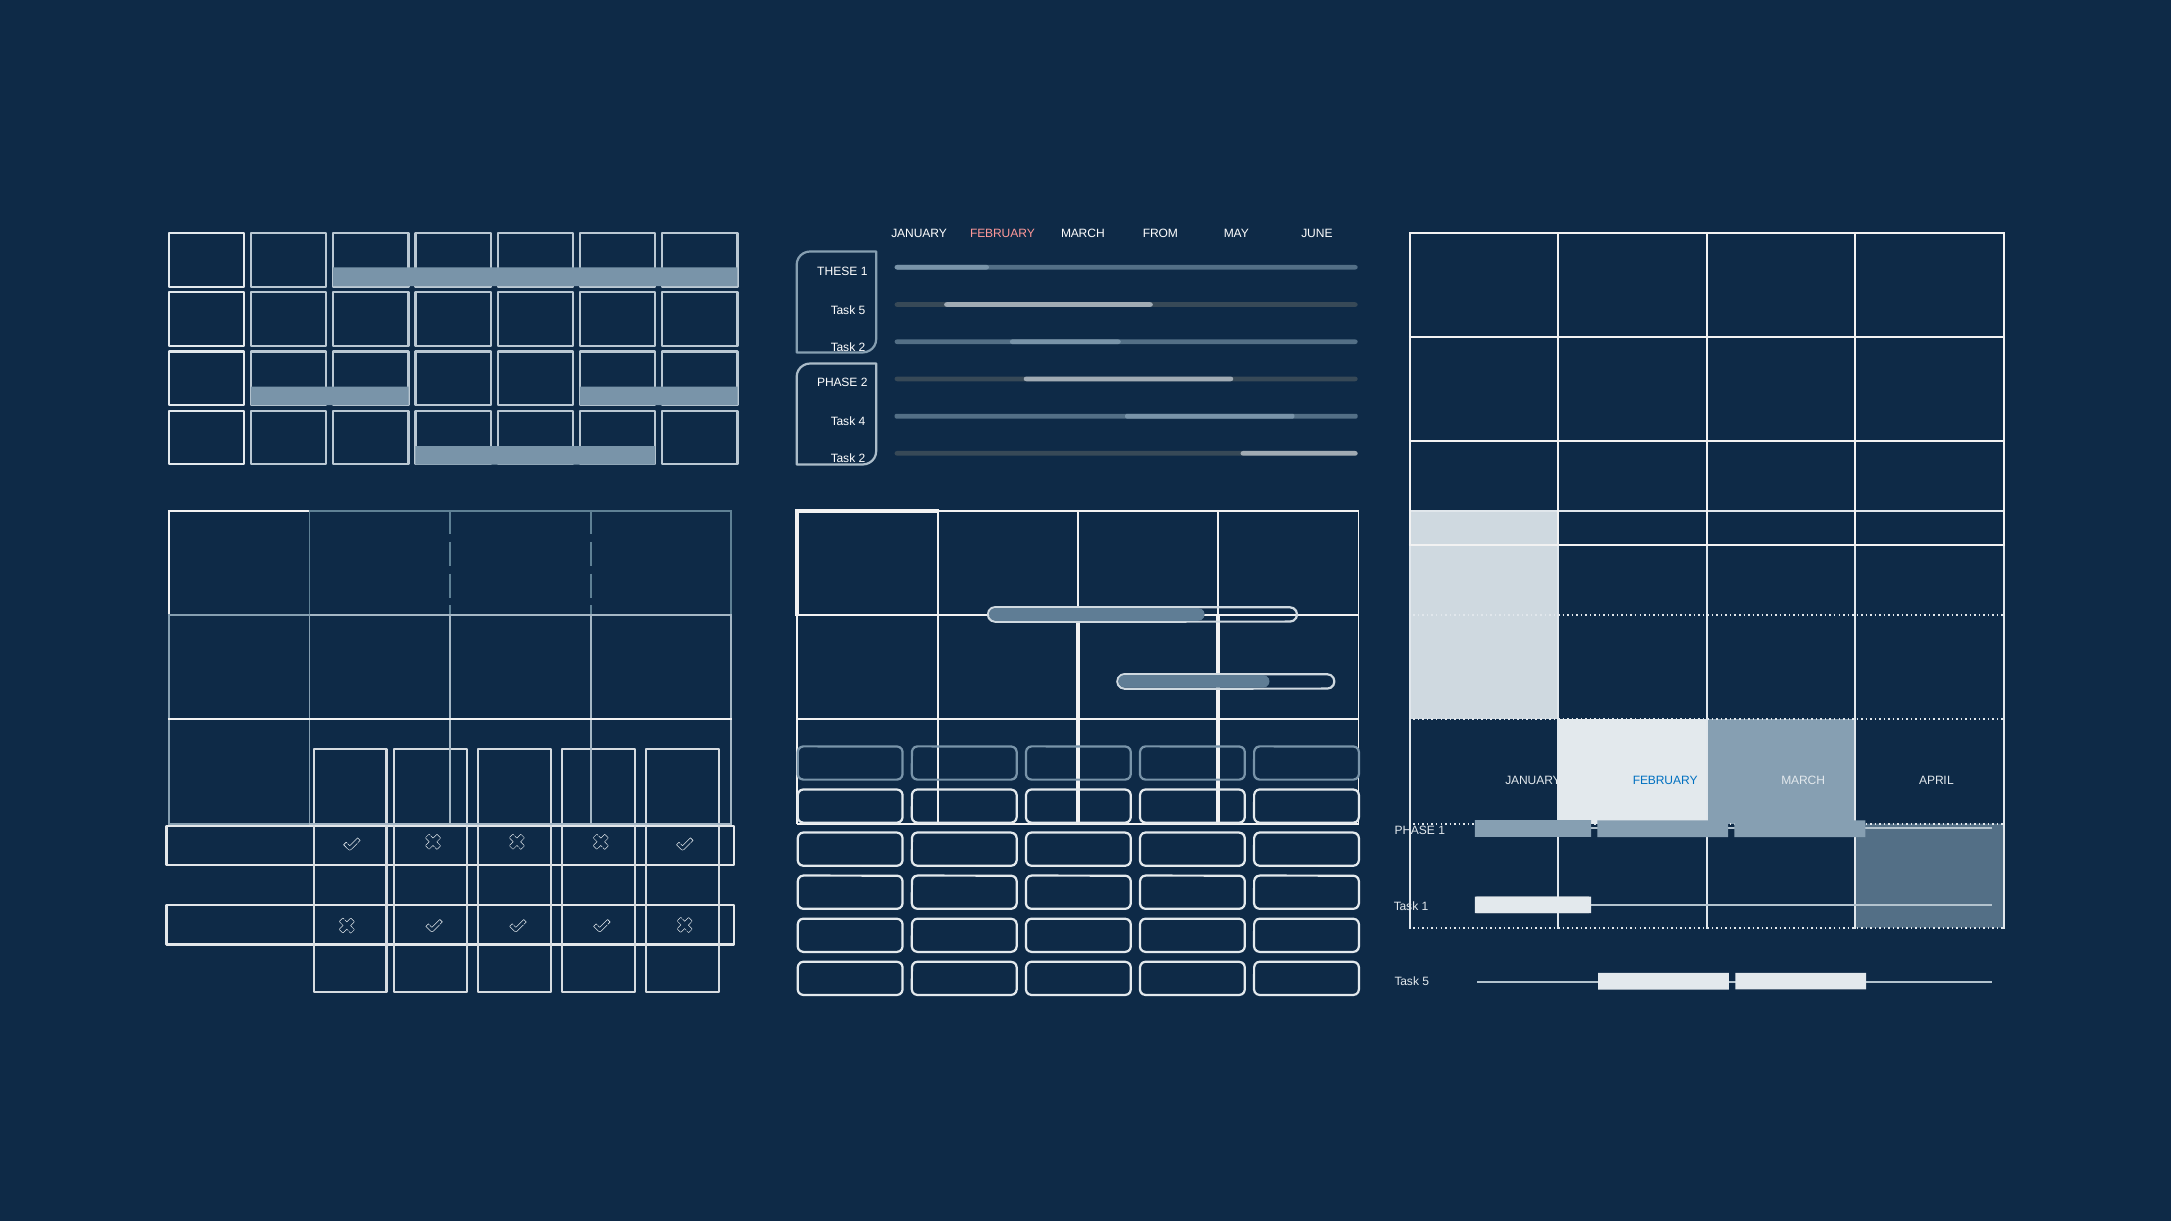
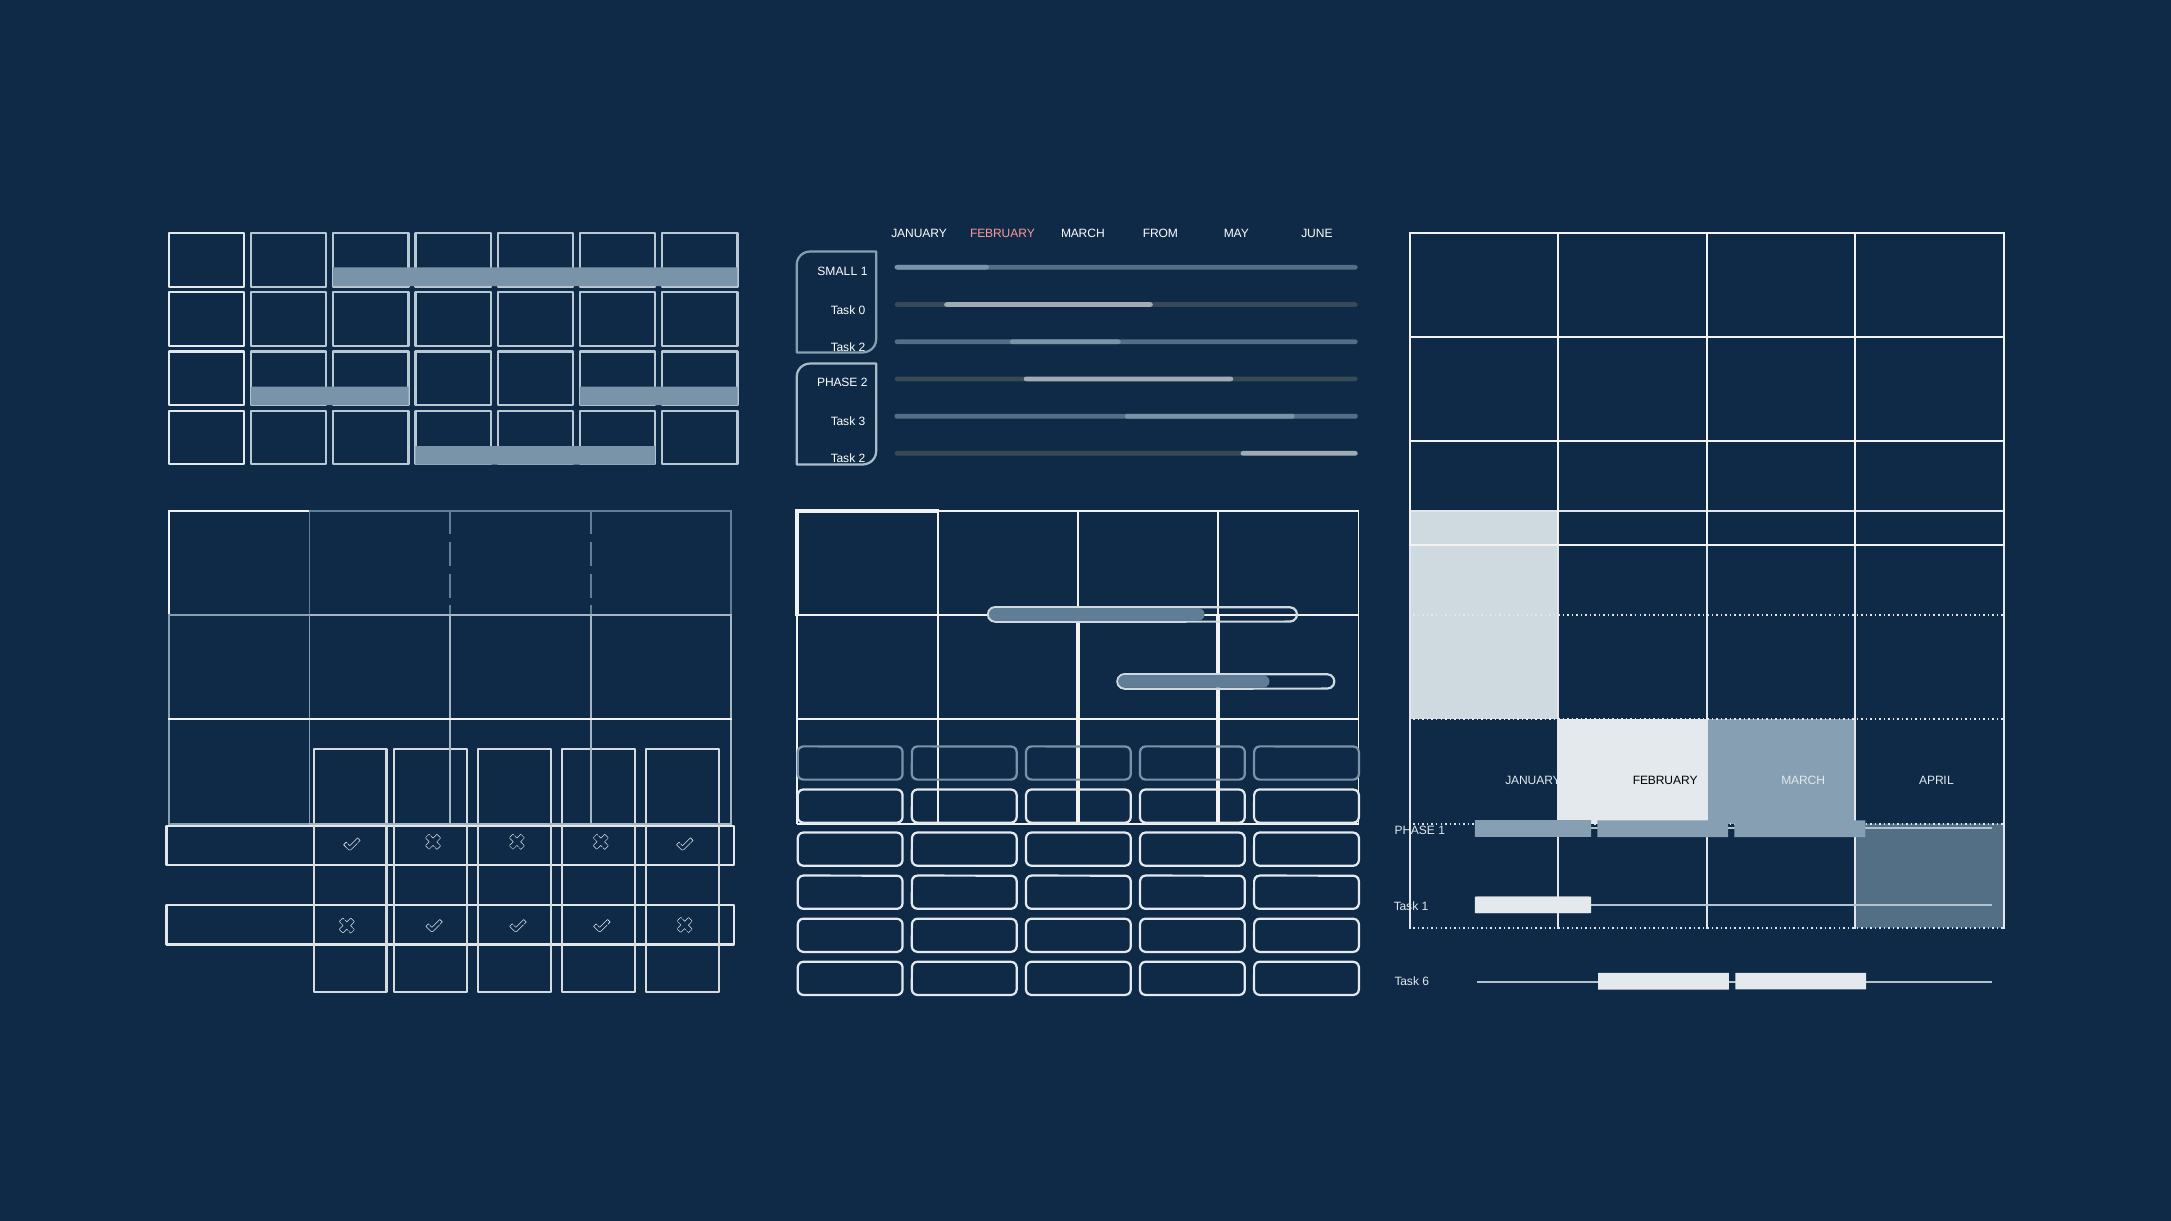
THESE: THESE -> SMALL
5 at (862, 310): 5 -> 0
4: 4 -> 3
FEBRUARY at (1665, 781) colour: blue -> black
5 at (1426, 982): 5 -> 6
